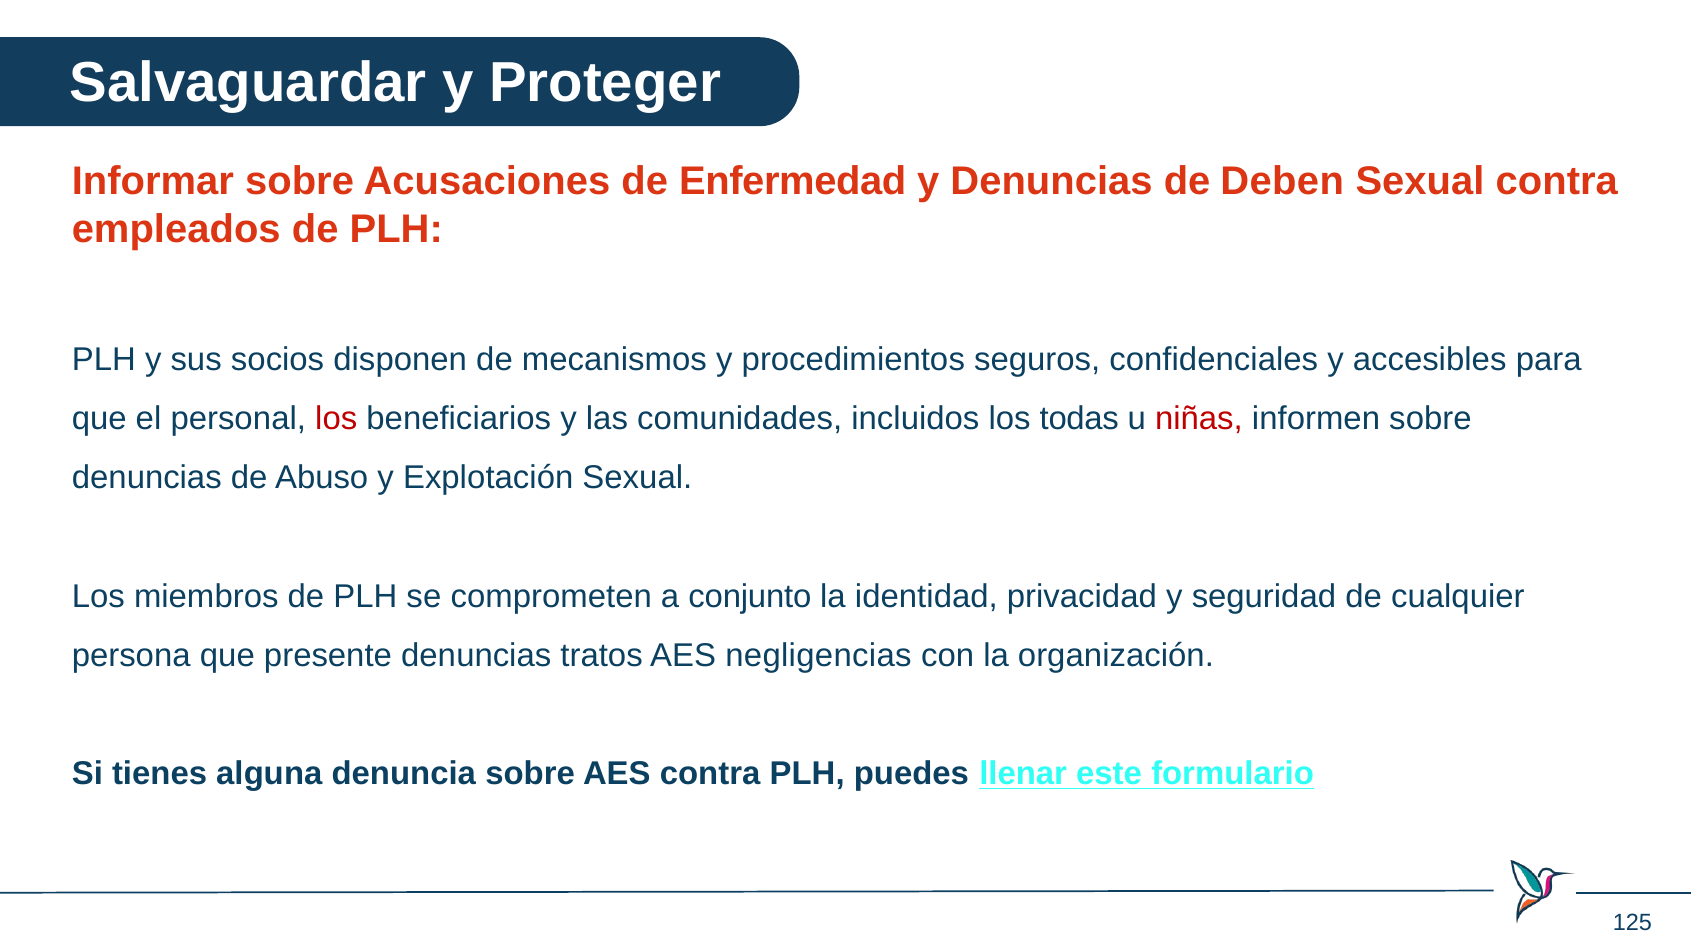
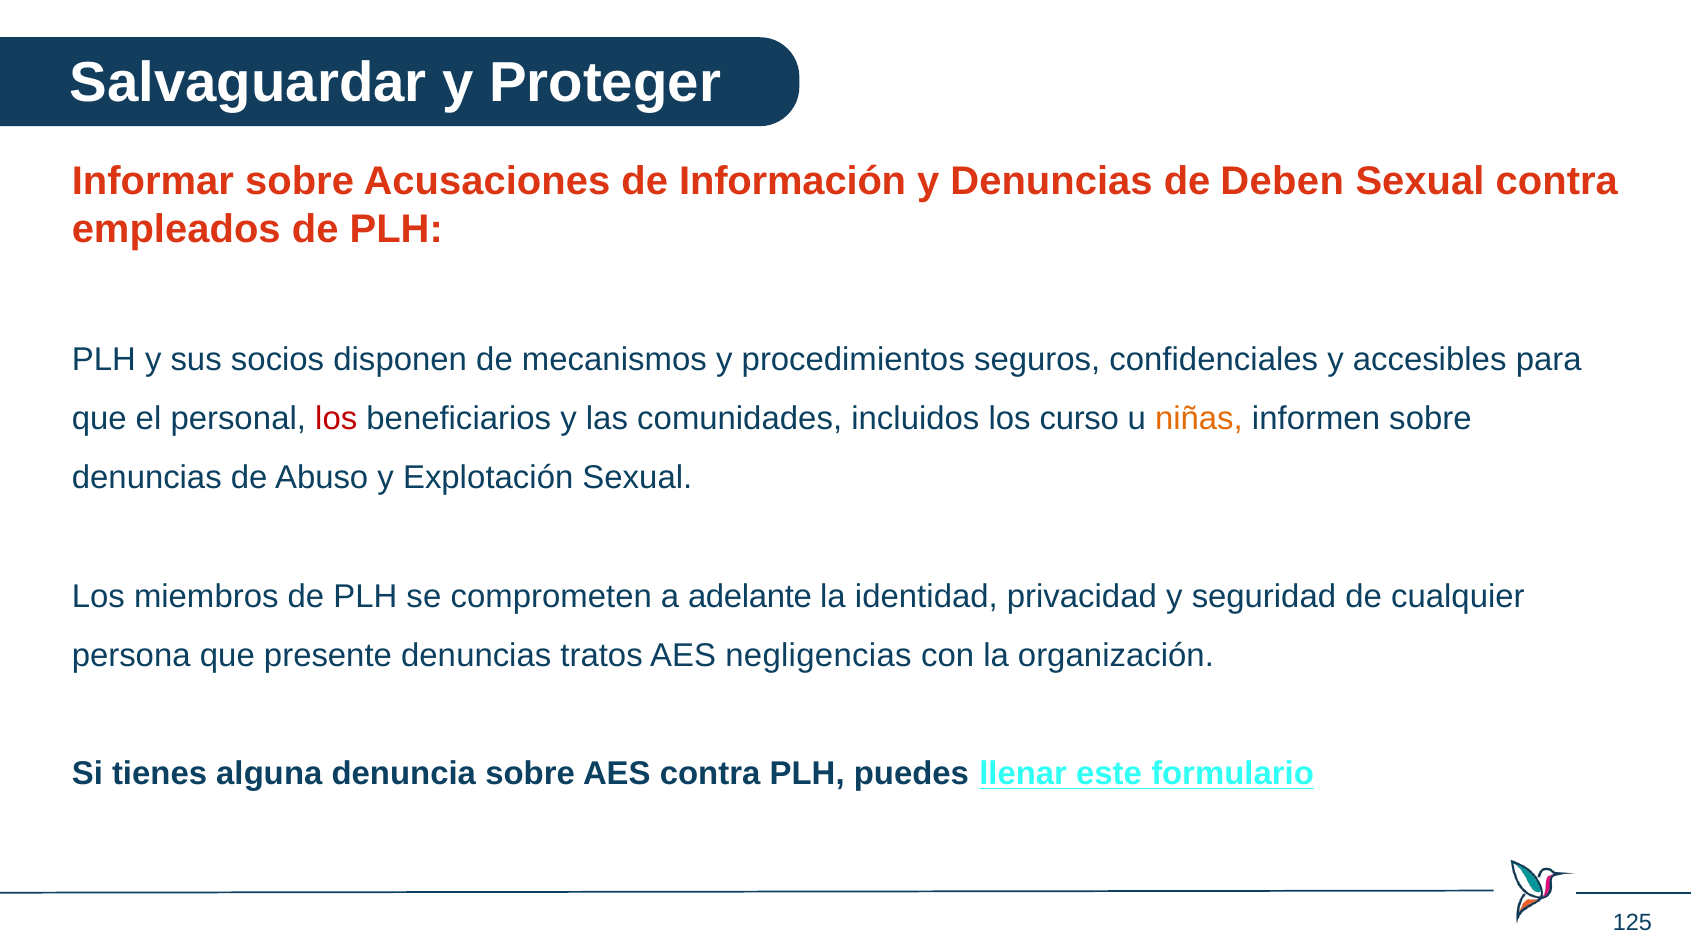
Enfermedad: Enfermedad -> Información
todas: todas -> curso
niñas colour: red -> orange
conjunto: conjunto -> adelante
